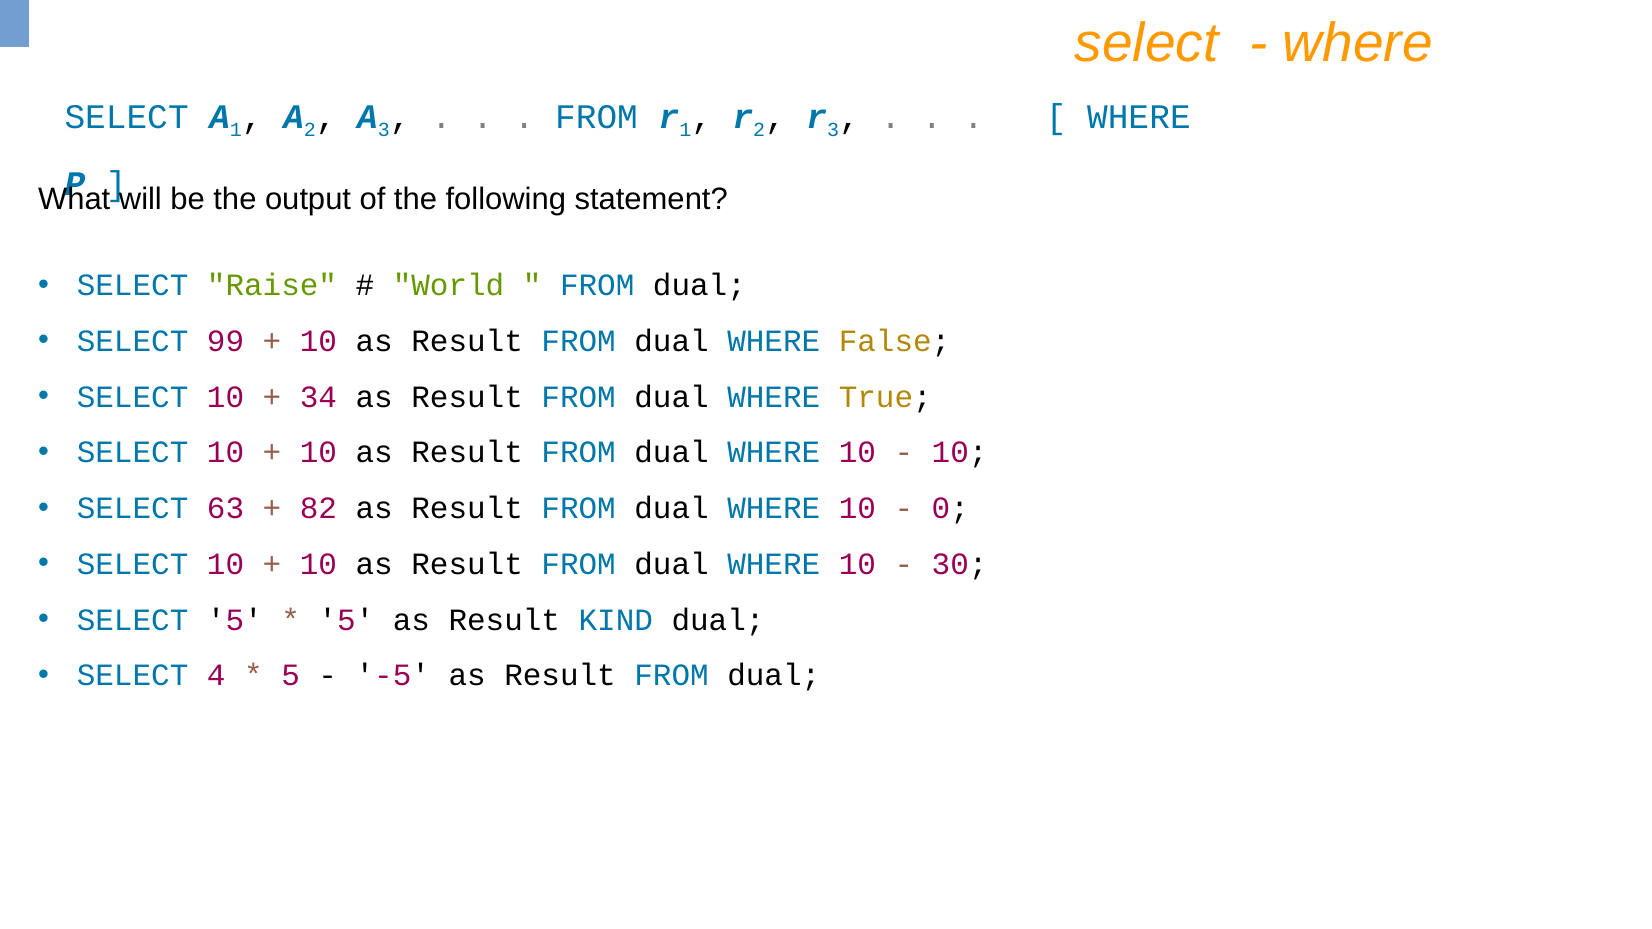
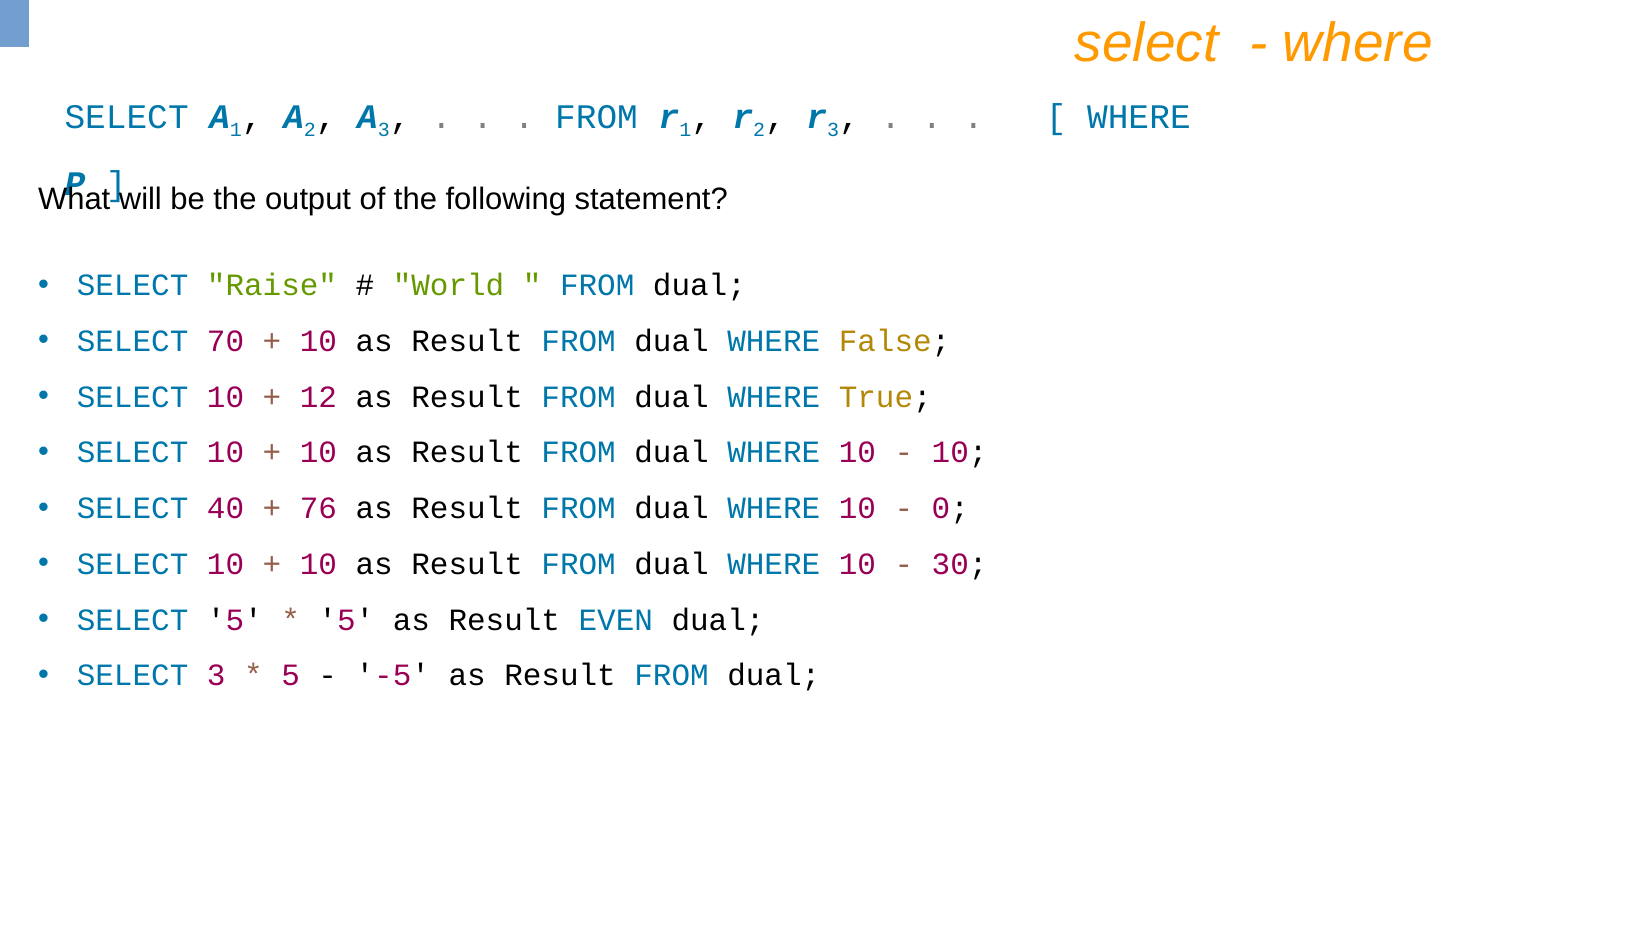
99: 99 -> 70
34: 34 -> 12
63: 63 -> 40
82: 82 -> 76
KIND: KIND -> EVEN
SELECT 4: 4 -> 3
